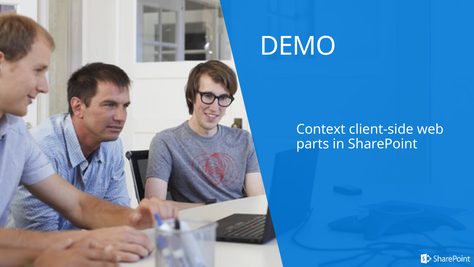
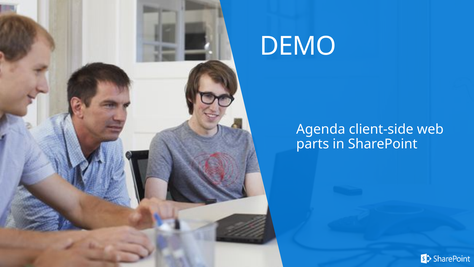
Context: Context -> Agenda
